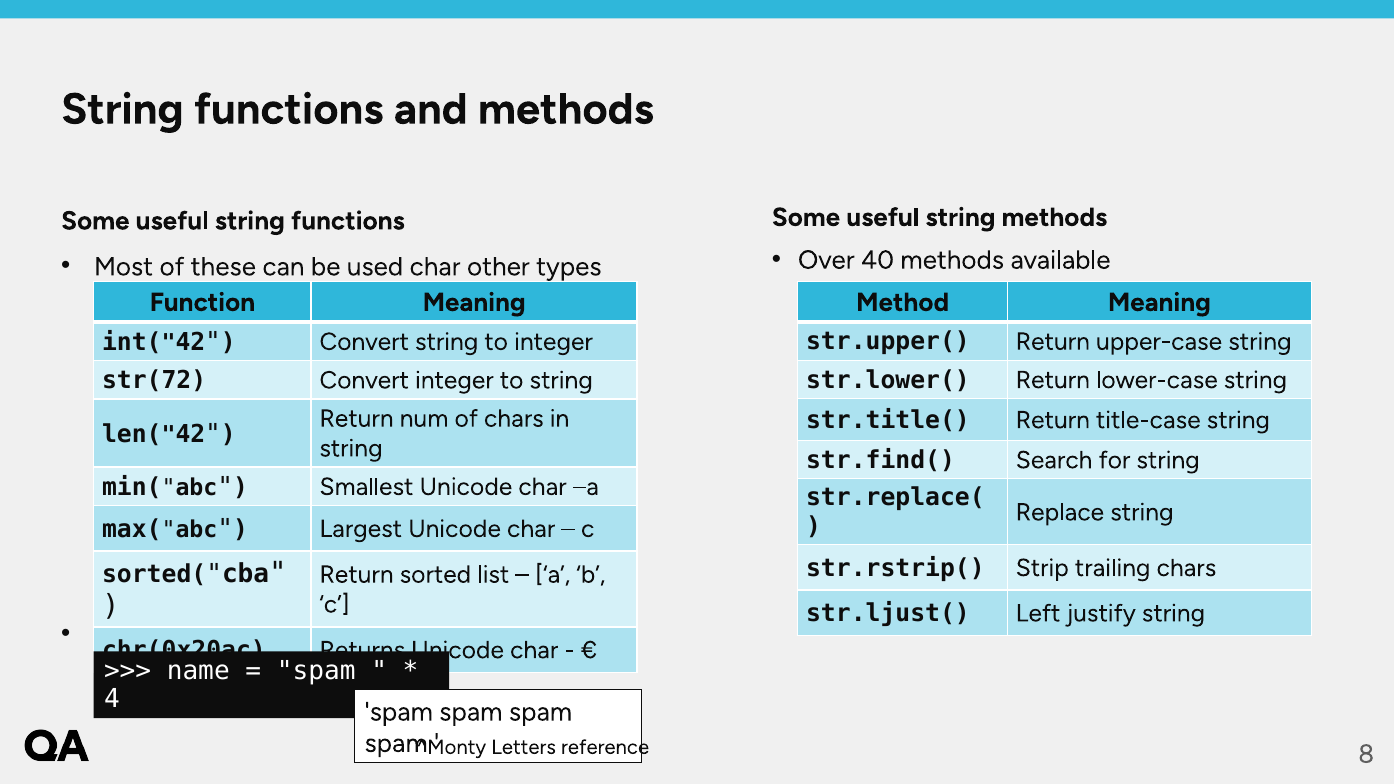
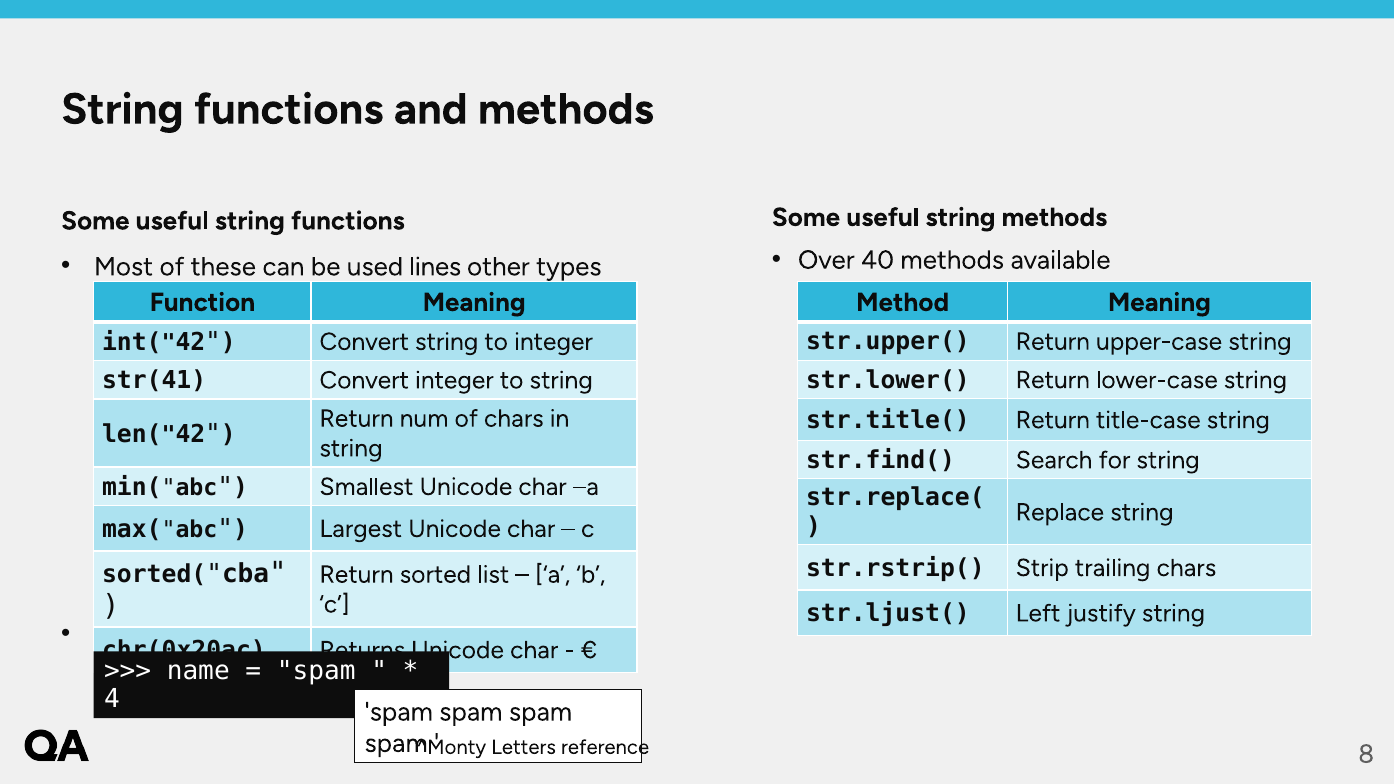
used char: char -> lines
str(72: str(72 -> str(41
